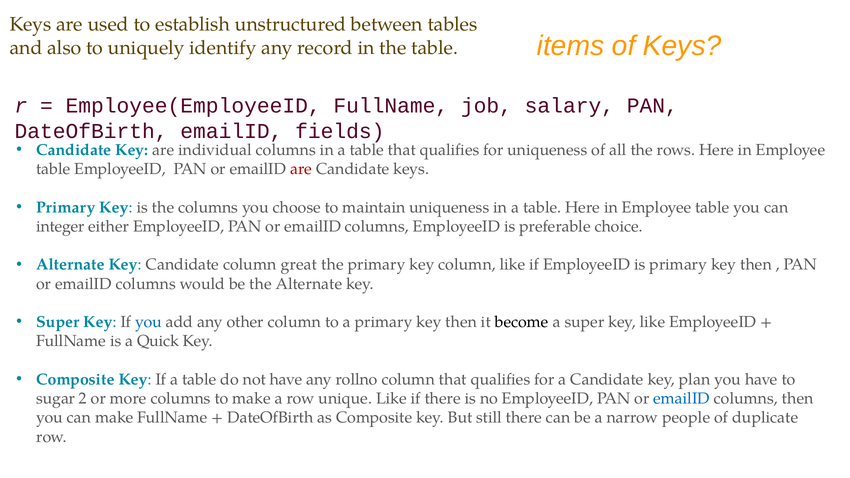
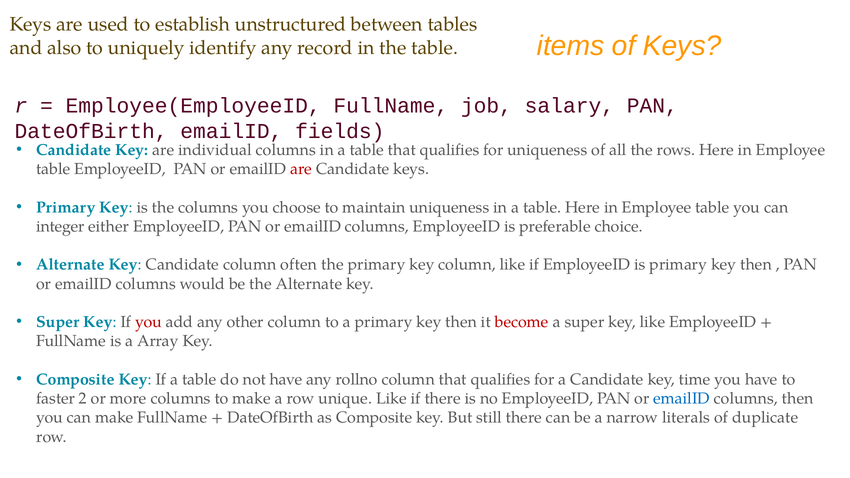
great: great -> often
you at (149, 322) colour: blue -> red
become colour: black -> red
Quick: Quick -> Array
plan: plan -> time
sugar: sugar -> faster
people: people -> literals
